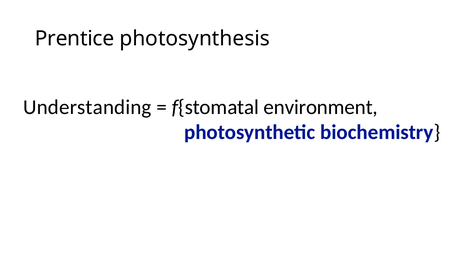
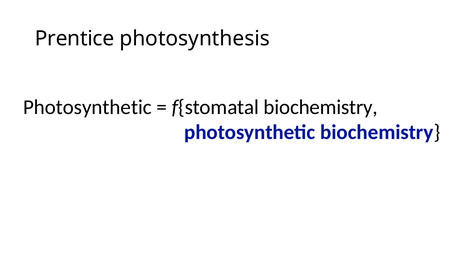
Understanding at (87, 107): Understanding -> Photosynthetic
f{stomatal environment: environment -> biochemistry
